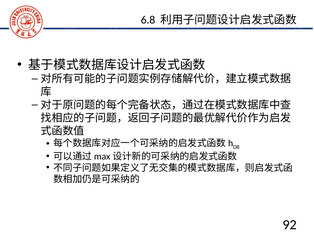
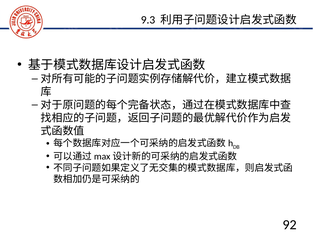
6.8: 6.8 -> 9.3
